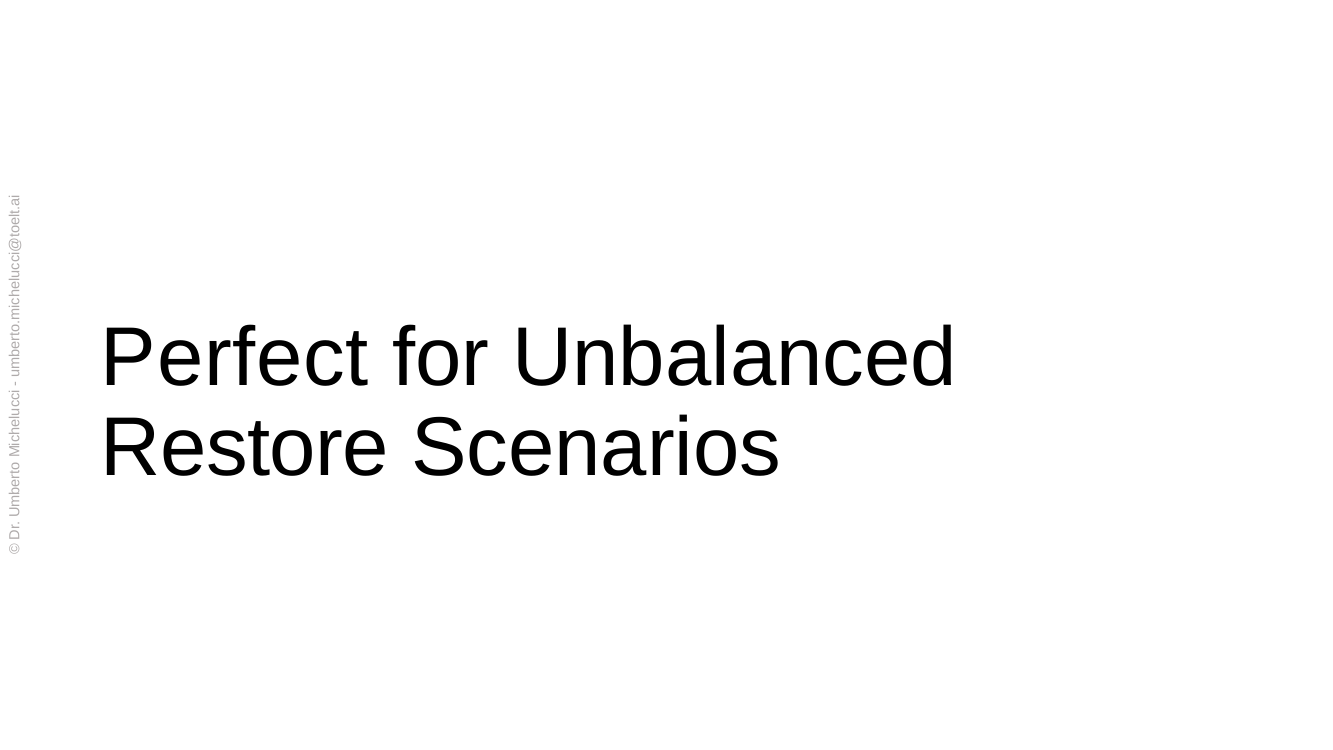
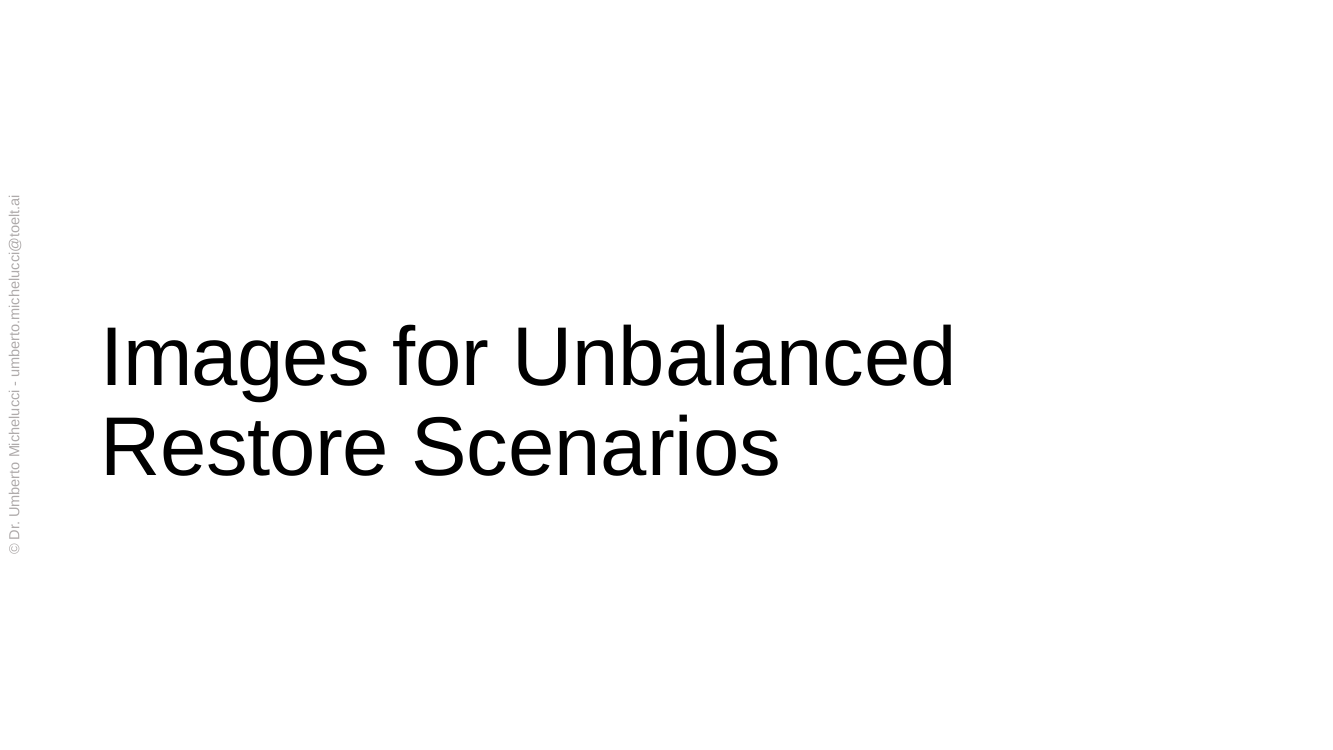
Perfect: Perfect -> Images
